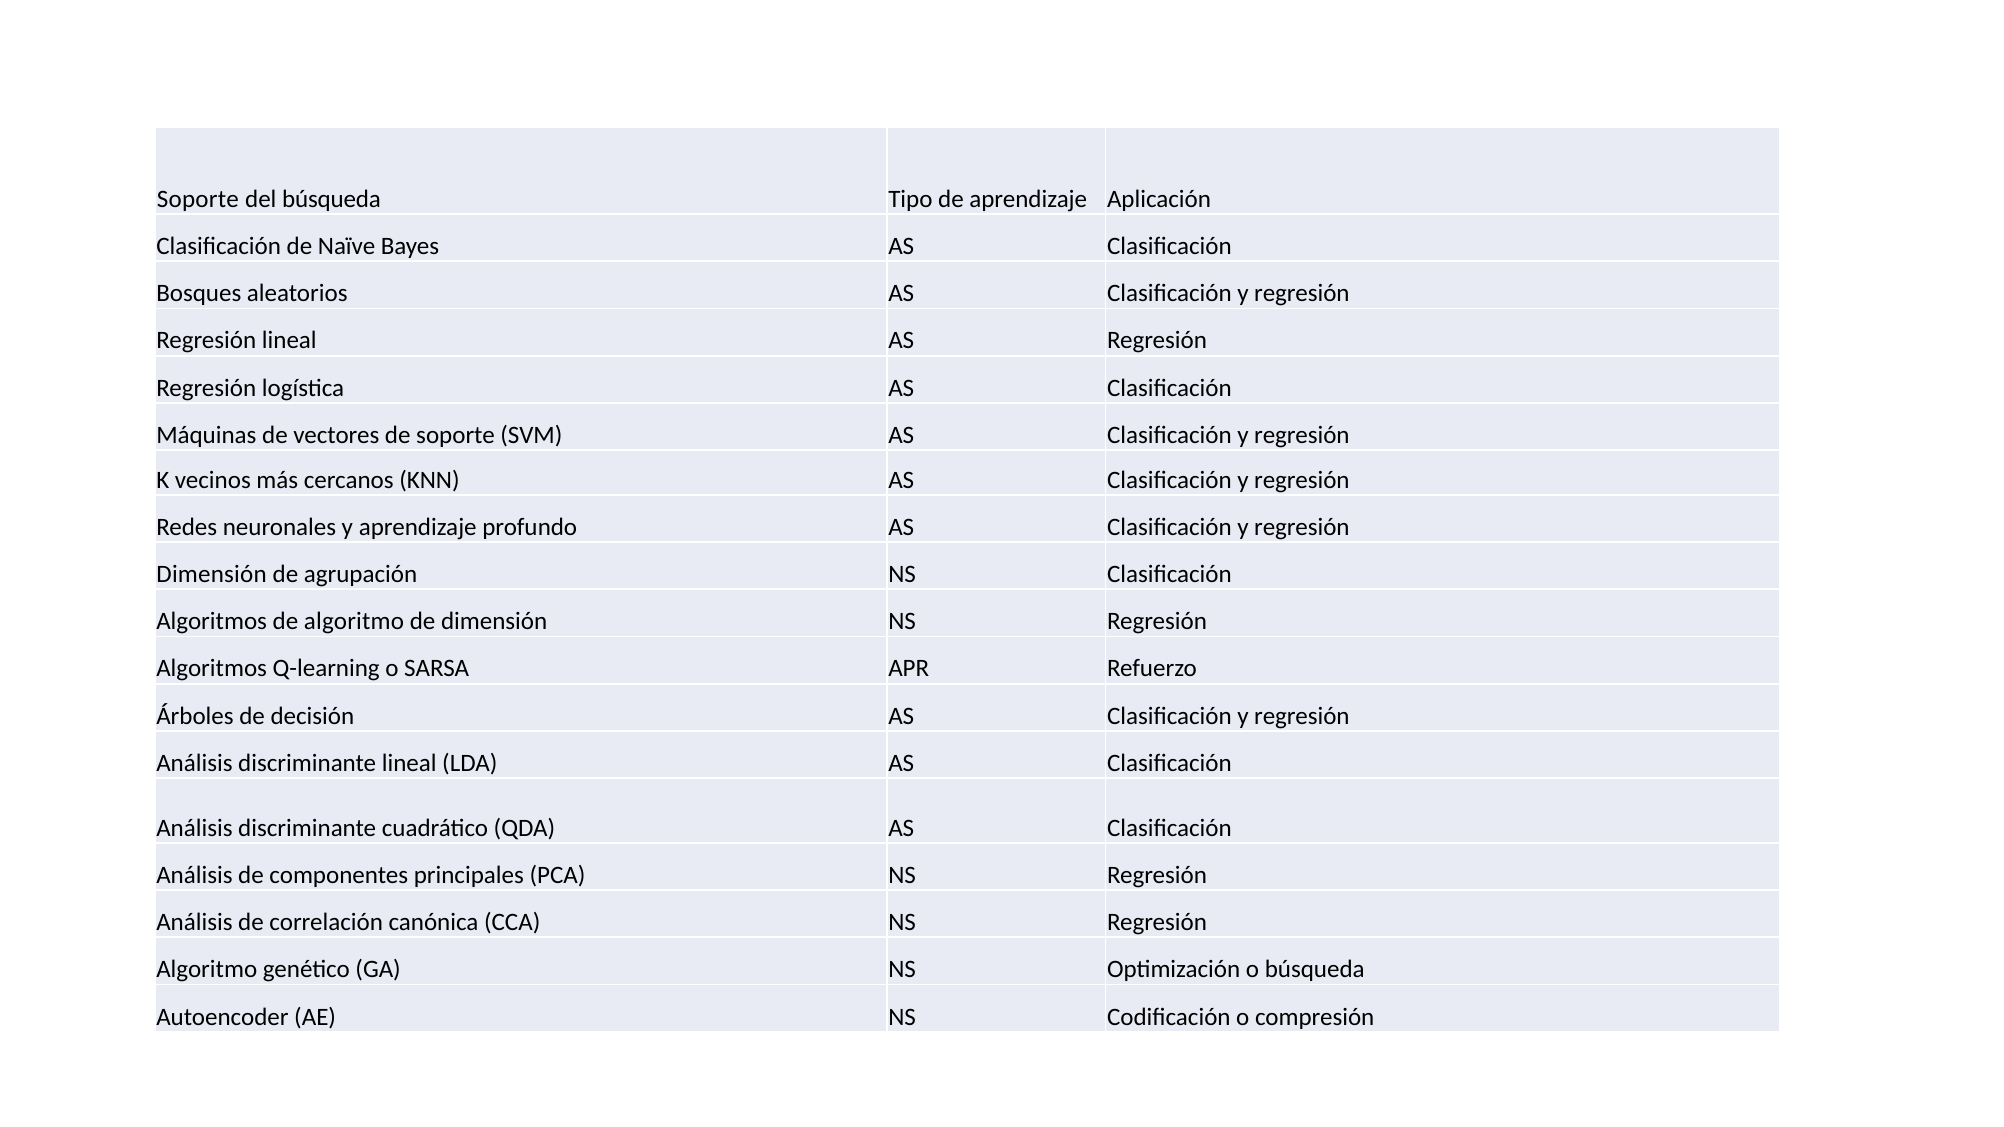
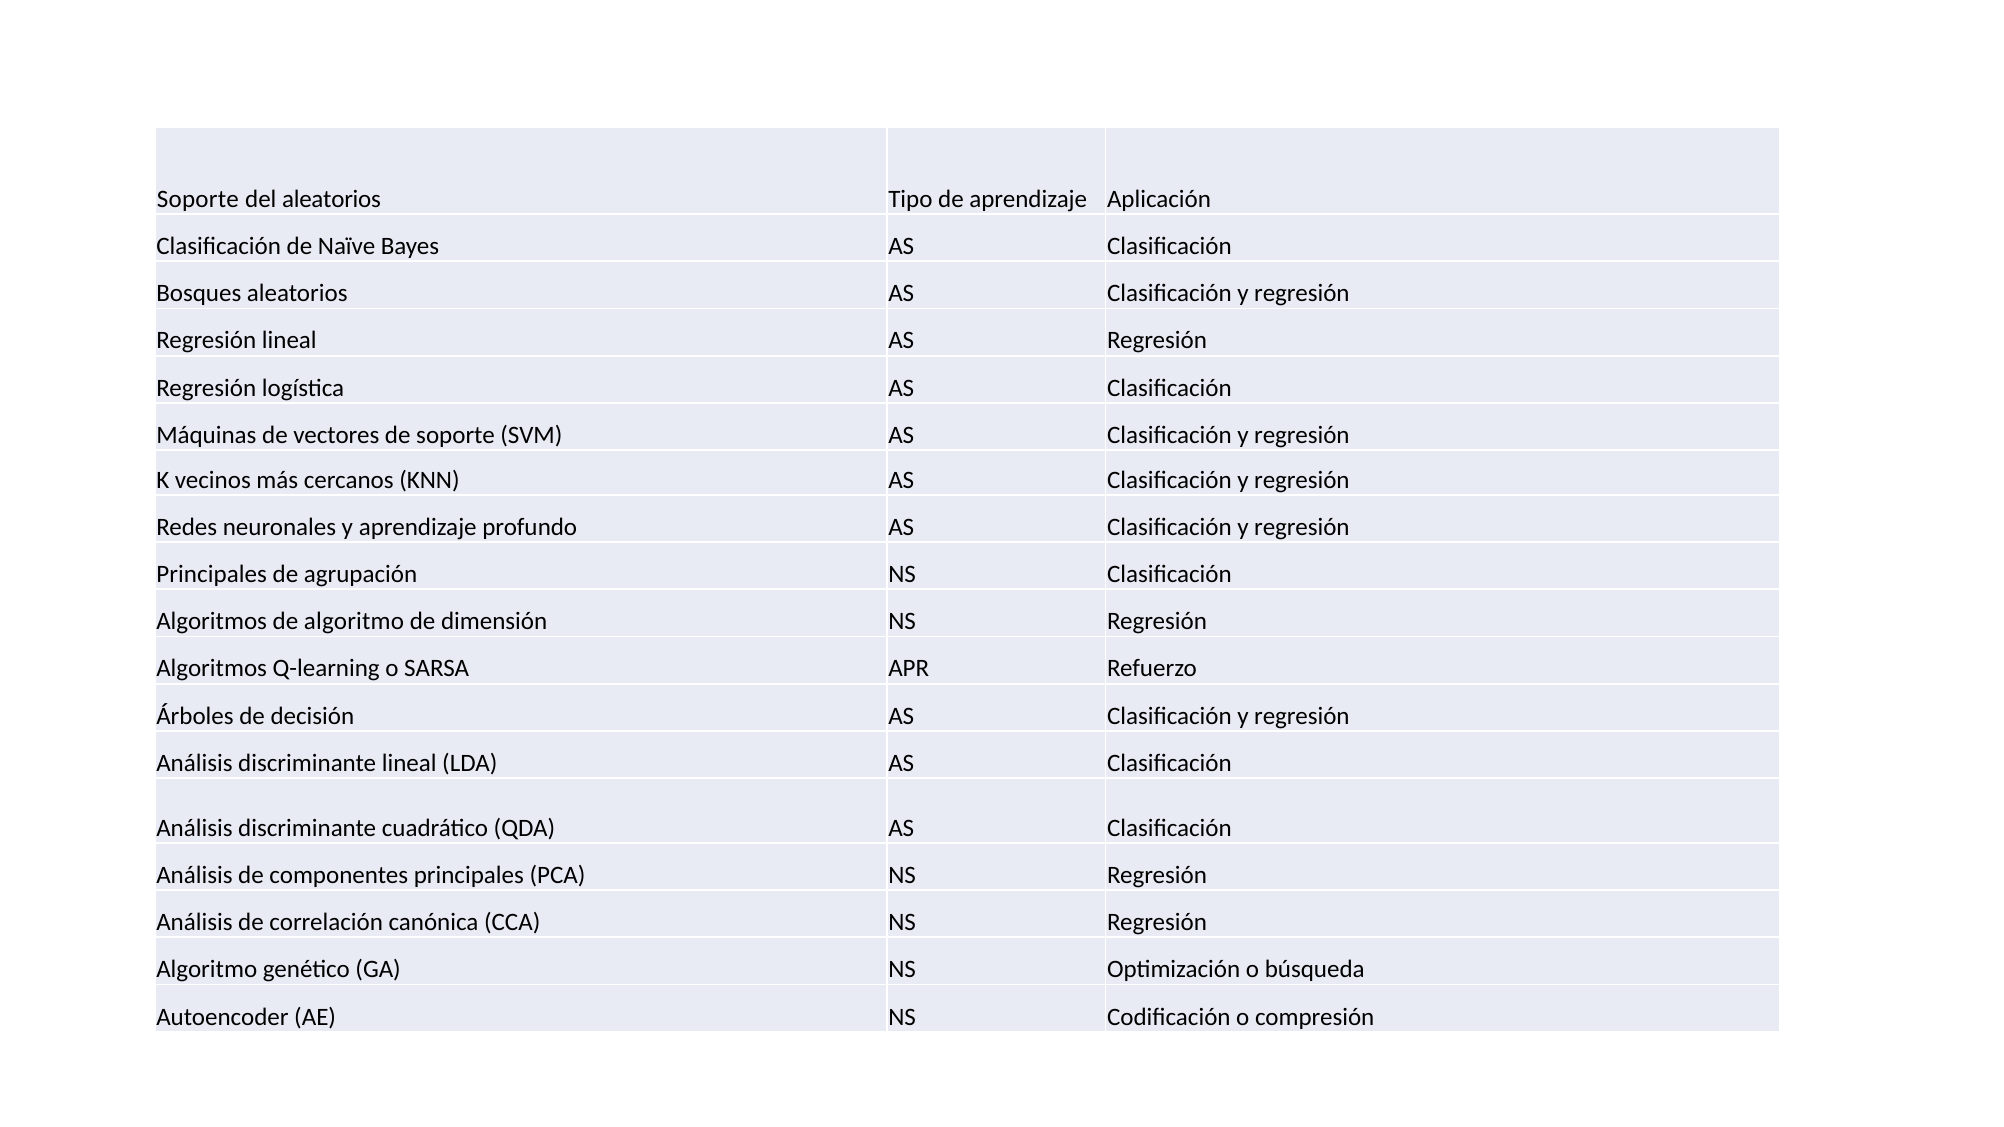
del búsqueda: búsqueda -> aleatorios
Dimensión at (212, 574): Dimensión -> Principales
